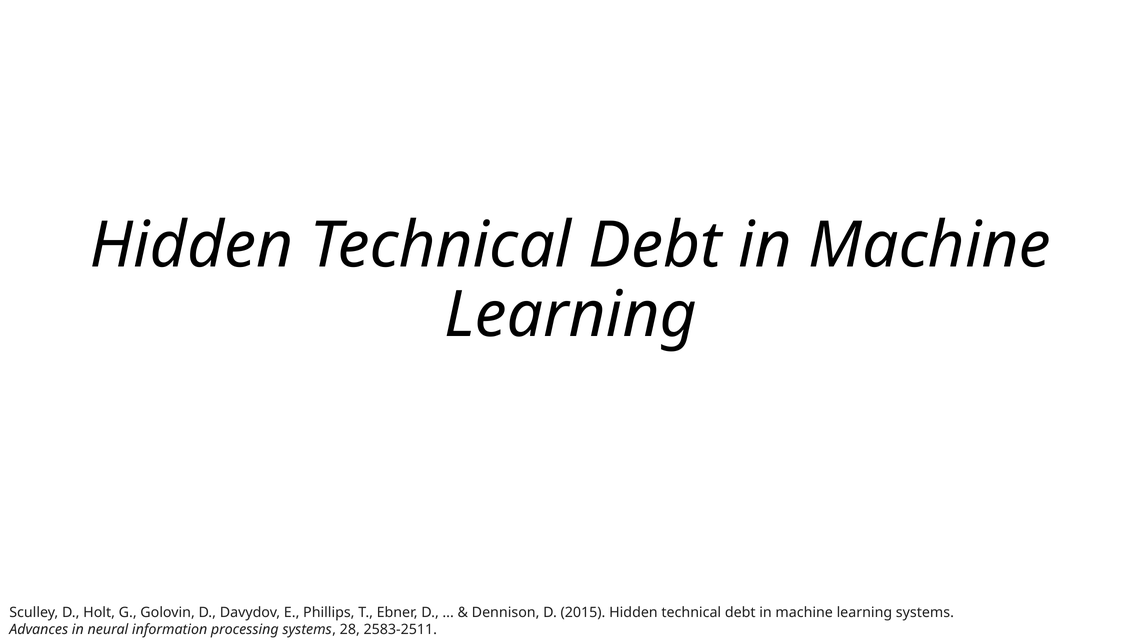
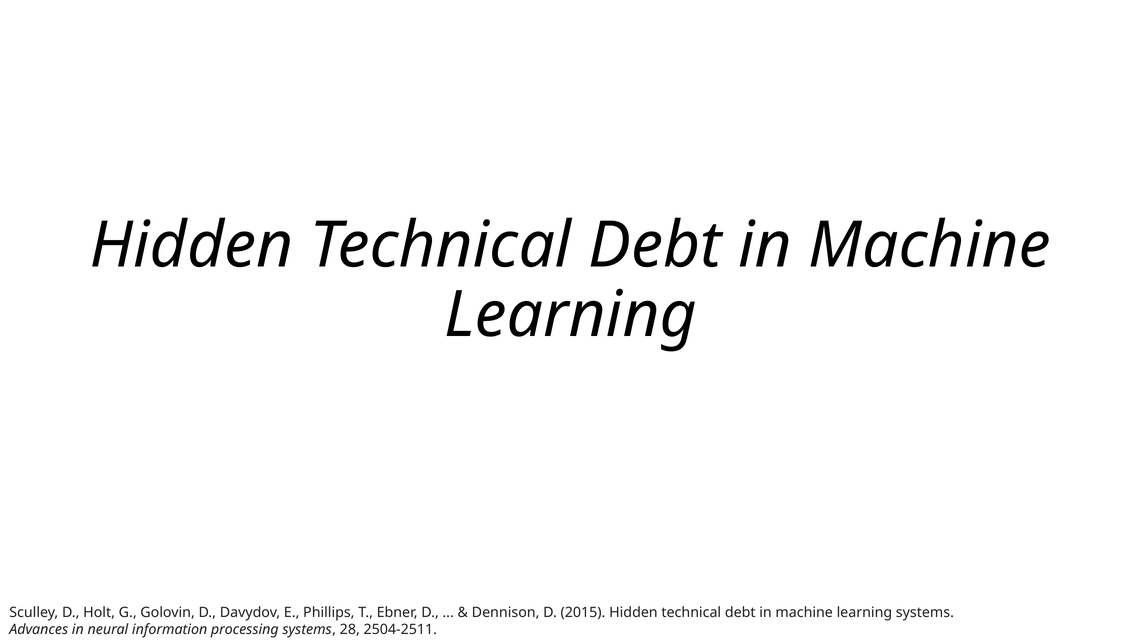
2583-2511: 2583-2511 -> 2504-2511
